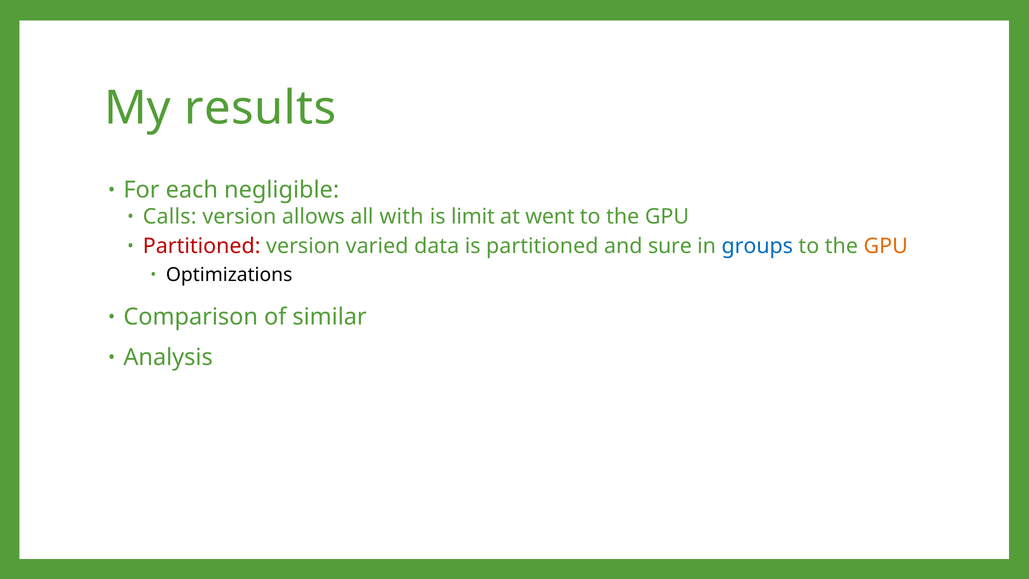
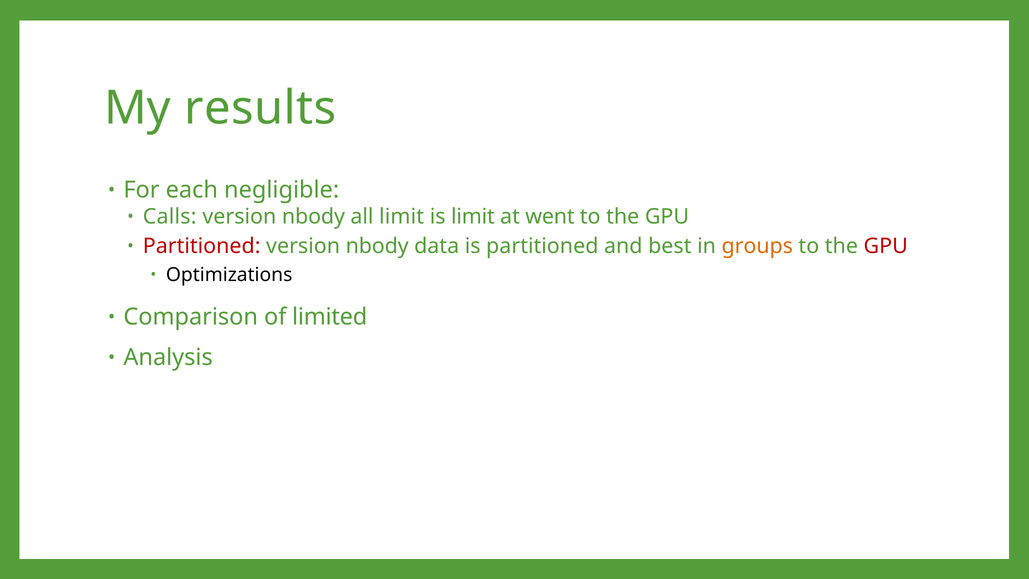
allows at (313, 217): allows -> nbody
all with: with -> limit
varied at (377, 246): varied -> nbody
sure: sure -> best
groups colour: blue -> orange
GPU at (886, 246) colour: orange -> red
similar: similar -> limited
